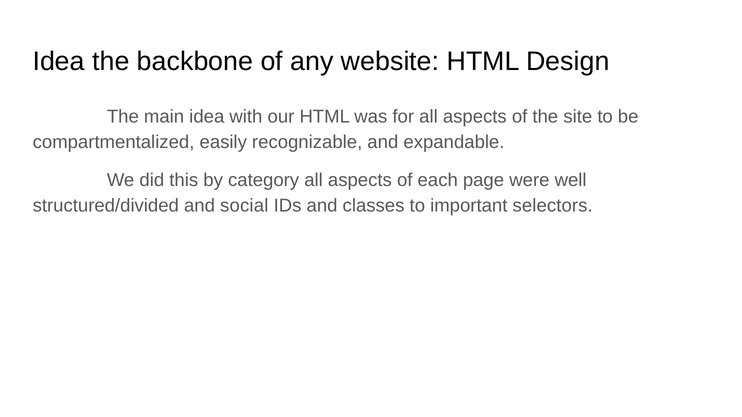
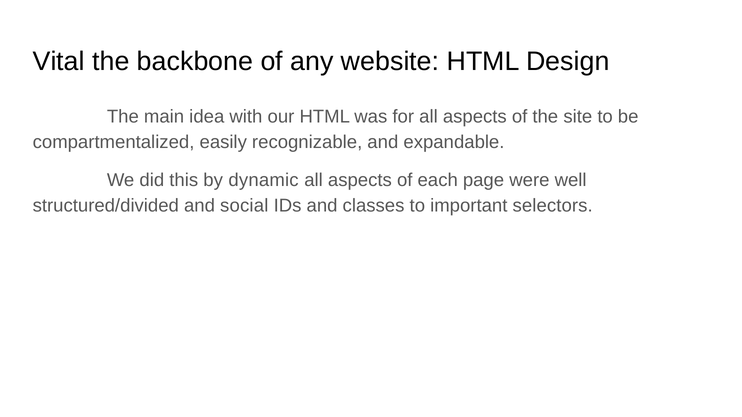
Idea at (59, 61): Idea -> Vital
category: category -> dynamic
